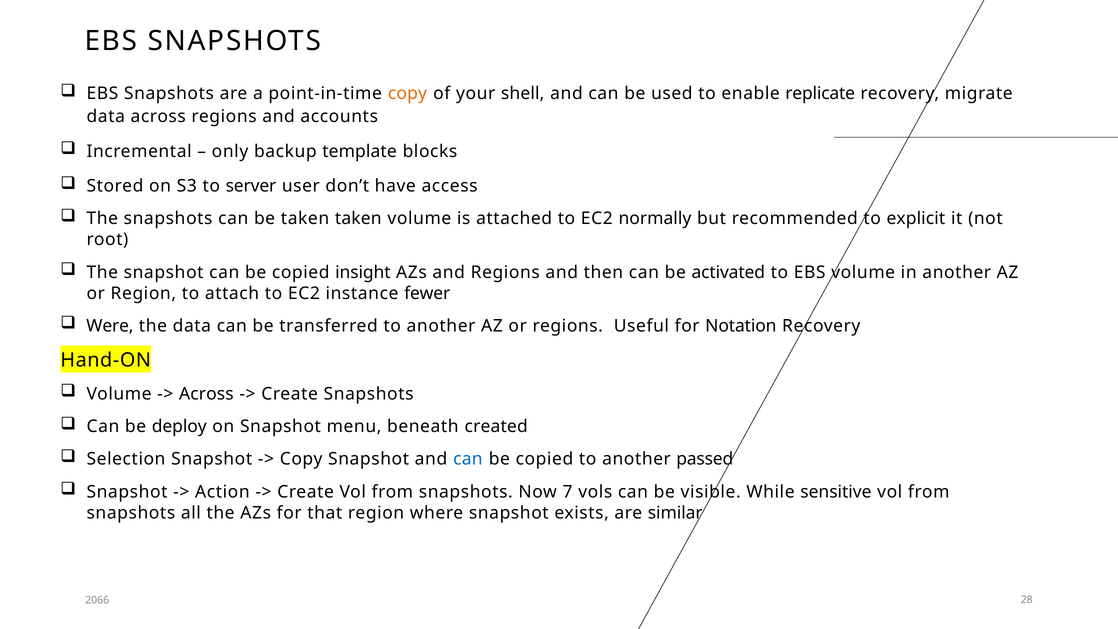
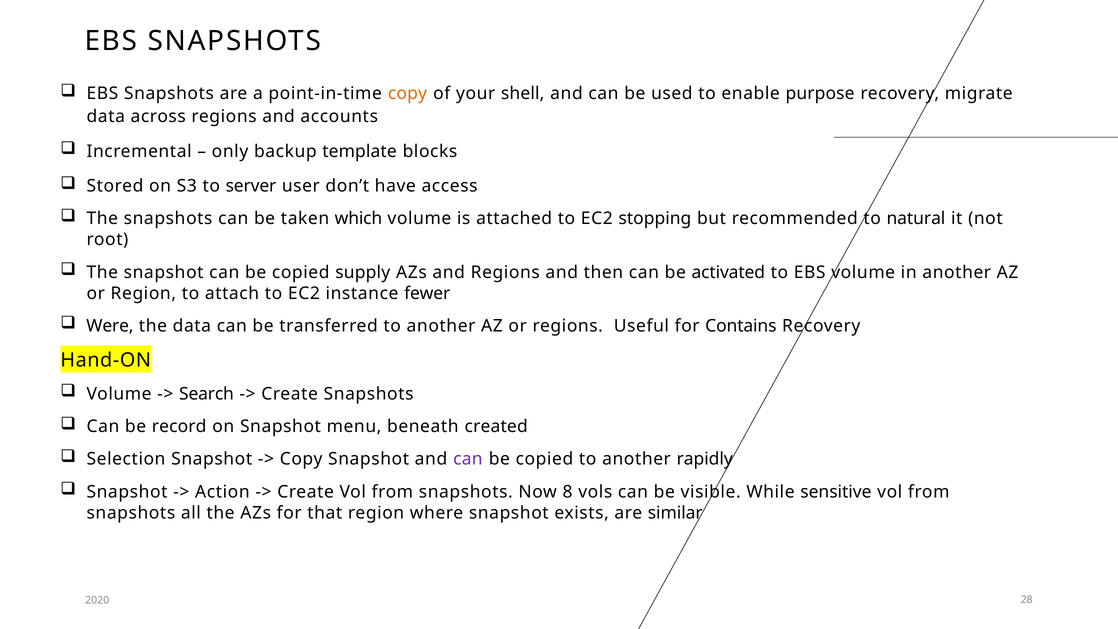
replicate: replicate -> purpose
taken taken: taken -> which
normally: normally -> stopping
explicit: explicit -> natural
insight: insight -> supply
Notation: Notation -> Contains
Across at (206, 394): Across -> Search
deploy: deploy -> record
can at (468, 459) colour: blue -> purple
passed: passed -> rapidly
7: 7 -> 8
2066: 2066 -> 2020
